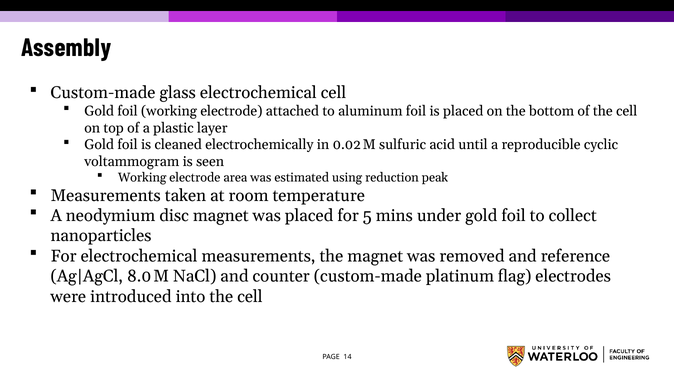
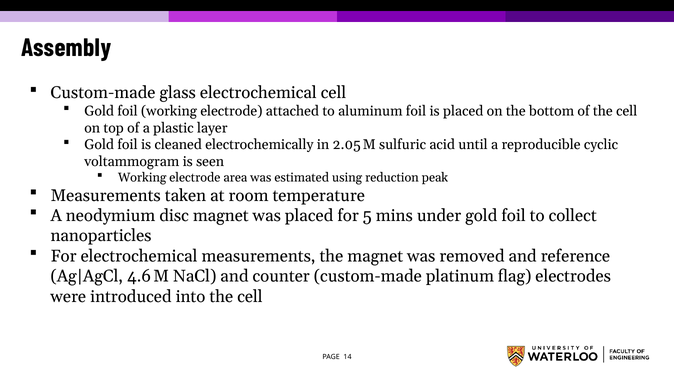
0.02: 0.02 -> 2.05
8.0: 8.0 -> 4.6
